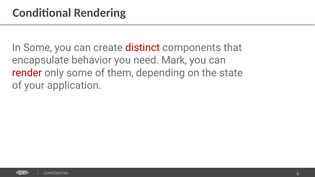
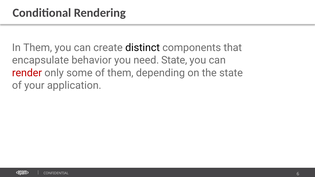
In Some: Some -> Them
distinct colour: red -> black
need Mark: Mark -> State
